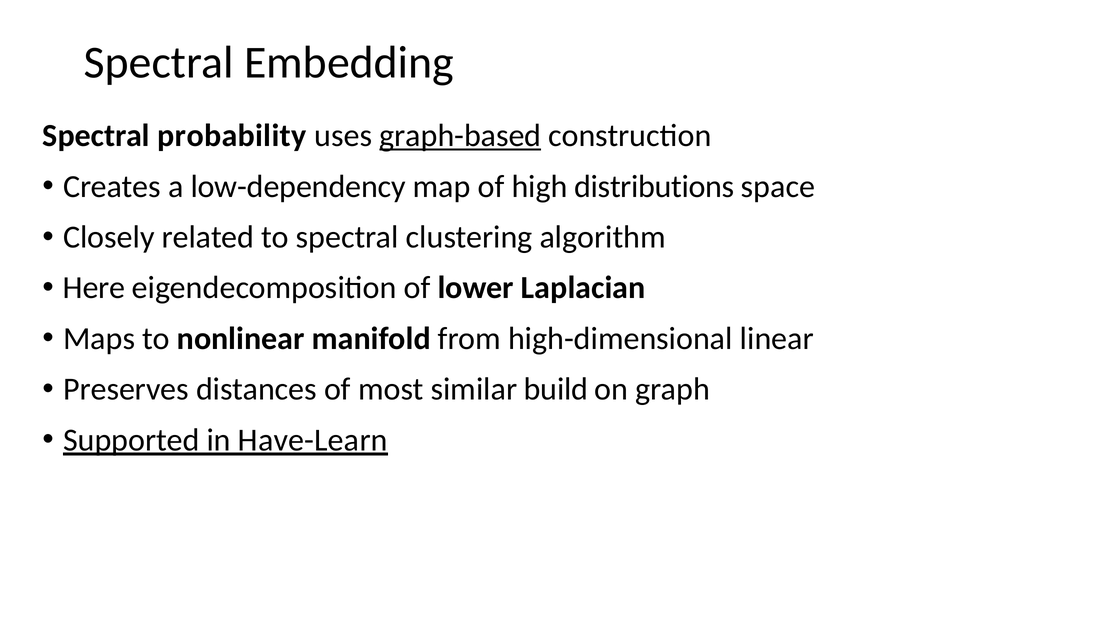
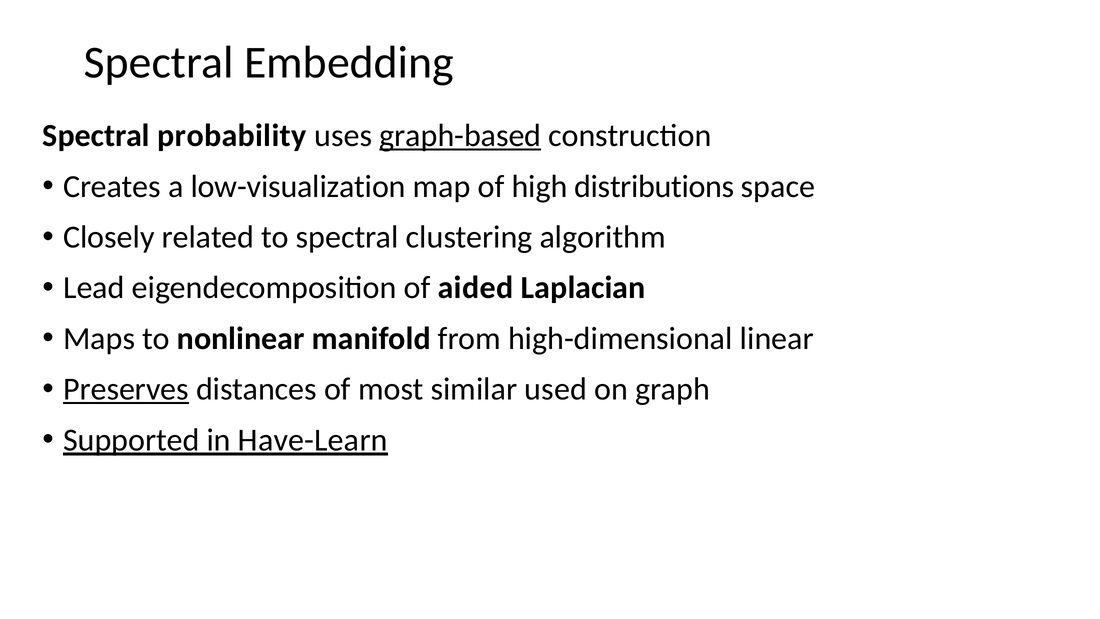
low-dependency: low-dependency -> low-visualization
Here: Here -> Lead
lower: lower -> aided
Preserves underline: none -> present
build: build -> used
